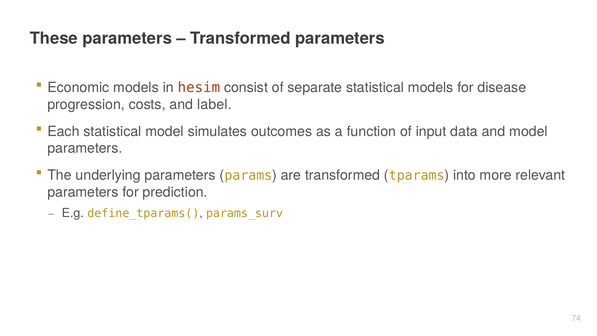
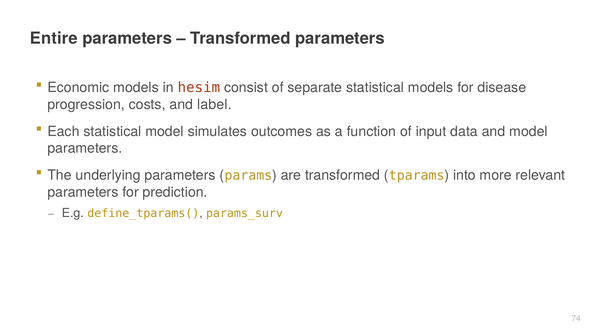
These: These -> Entire
